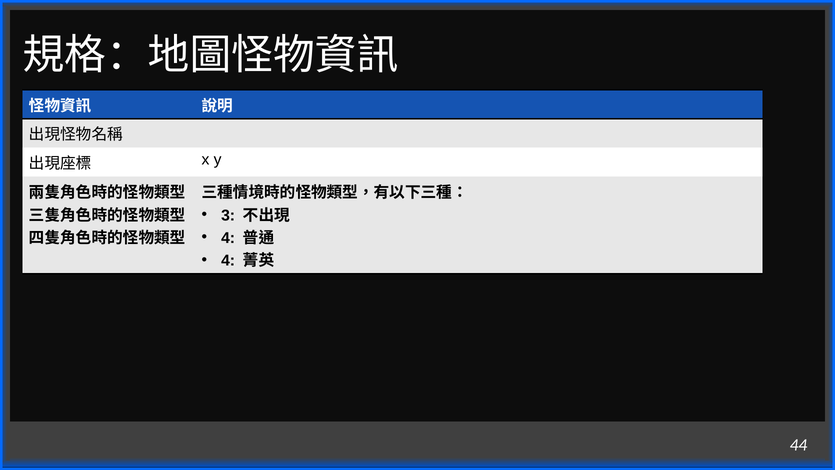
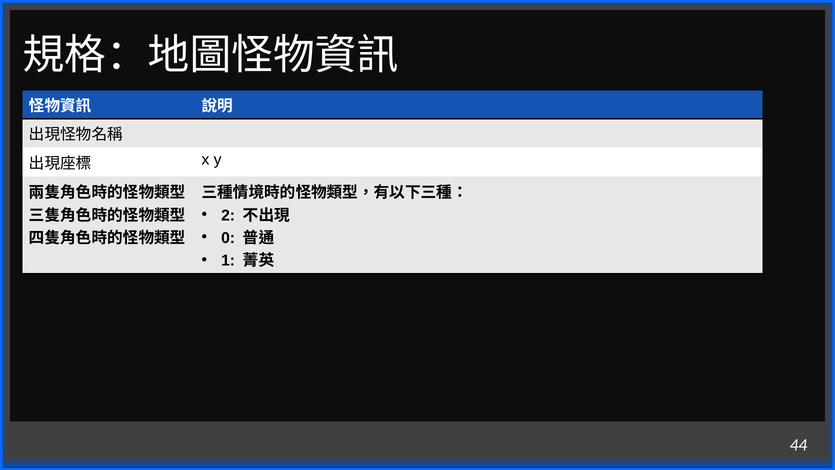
3: 3 -> 2
4 at (228, 238): 4 -> 0
4 at (228, 261): 4 -> 1
